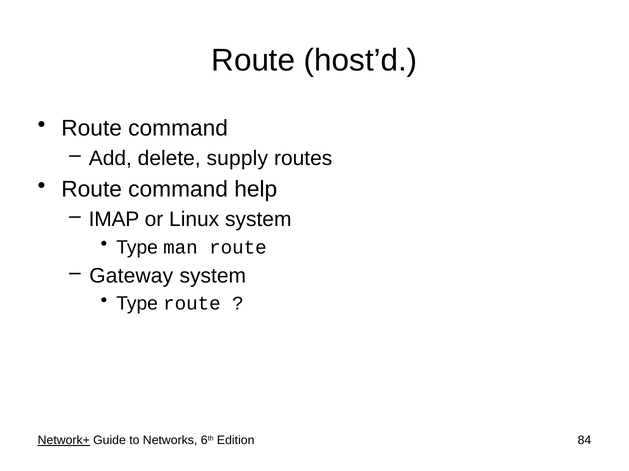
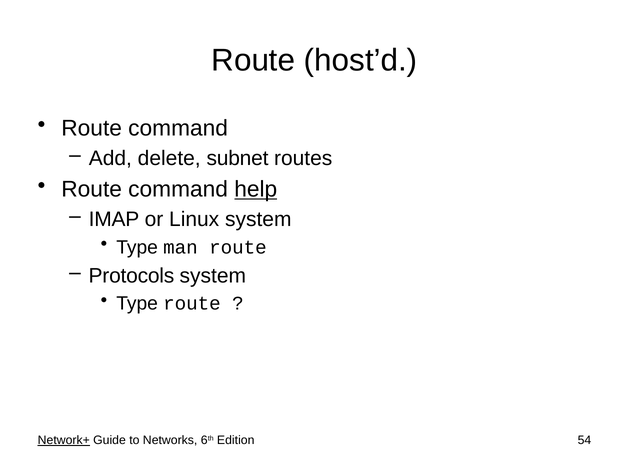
supply: supply -> subnet
help underline: none -> present
Gateway: Gateway -> Protocols
84: 84 -> 54
